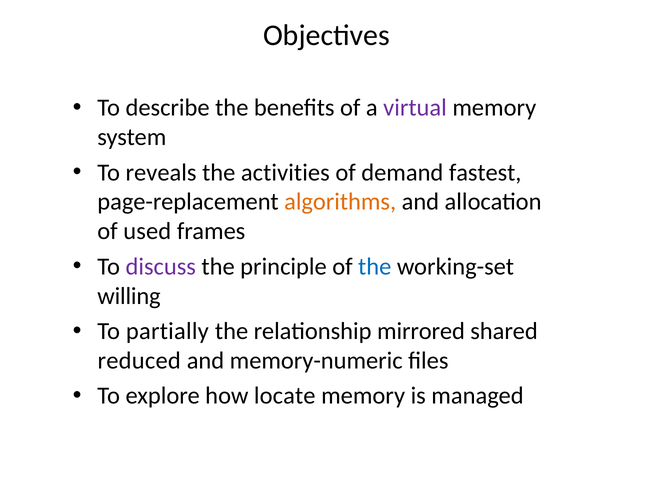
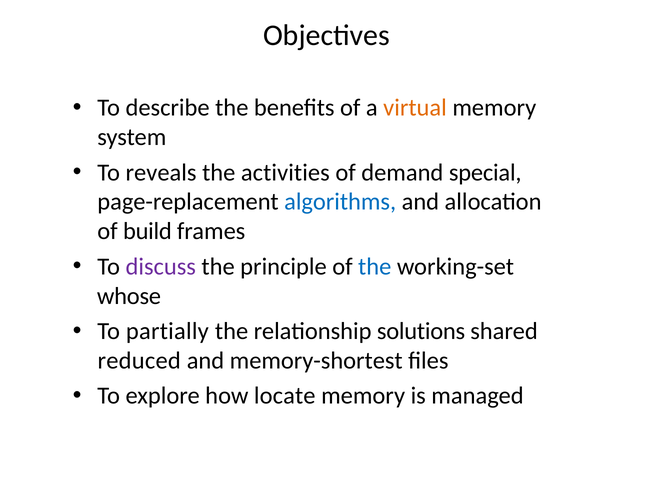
virtual colour: purple -> orange
fastest: fastest -> special
algorithms colour: orange -> blue
used: used -> build
willing: willing -> whose
mirrored: mirrored -> solutions
memory-numeric: memory-numeric -> memory-shortest
